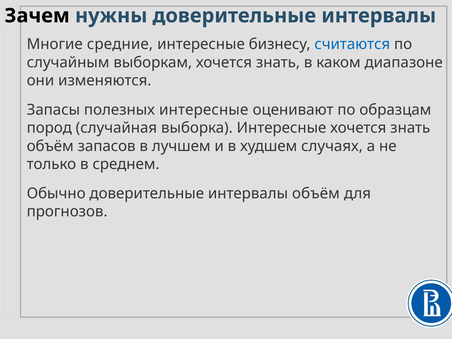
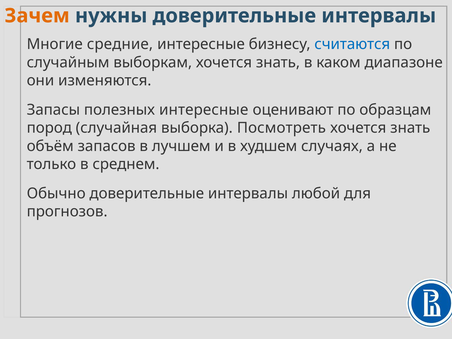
Зачем colour: black -> orange
выборка Интересные: Интересные -> Посмотреть
интервалы объём: объём -> любой
